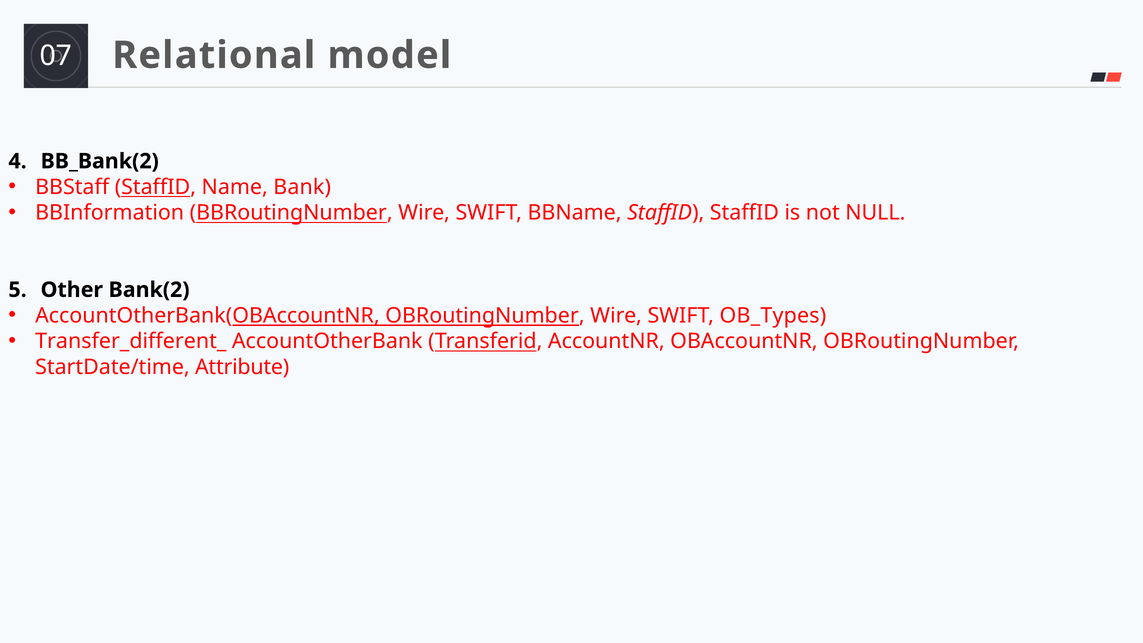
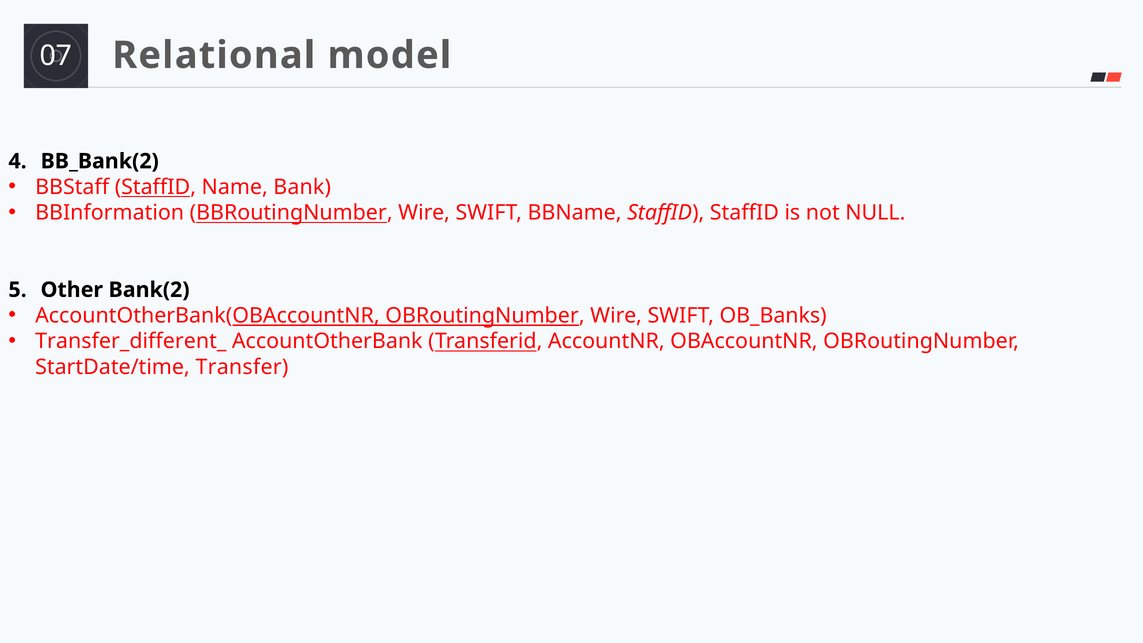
OB_Types: OB_Types -> OB_Banks
Attribute: Attribute -> Transfer
